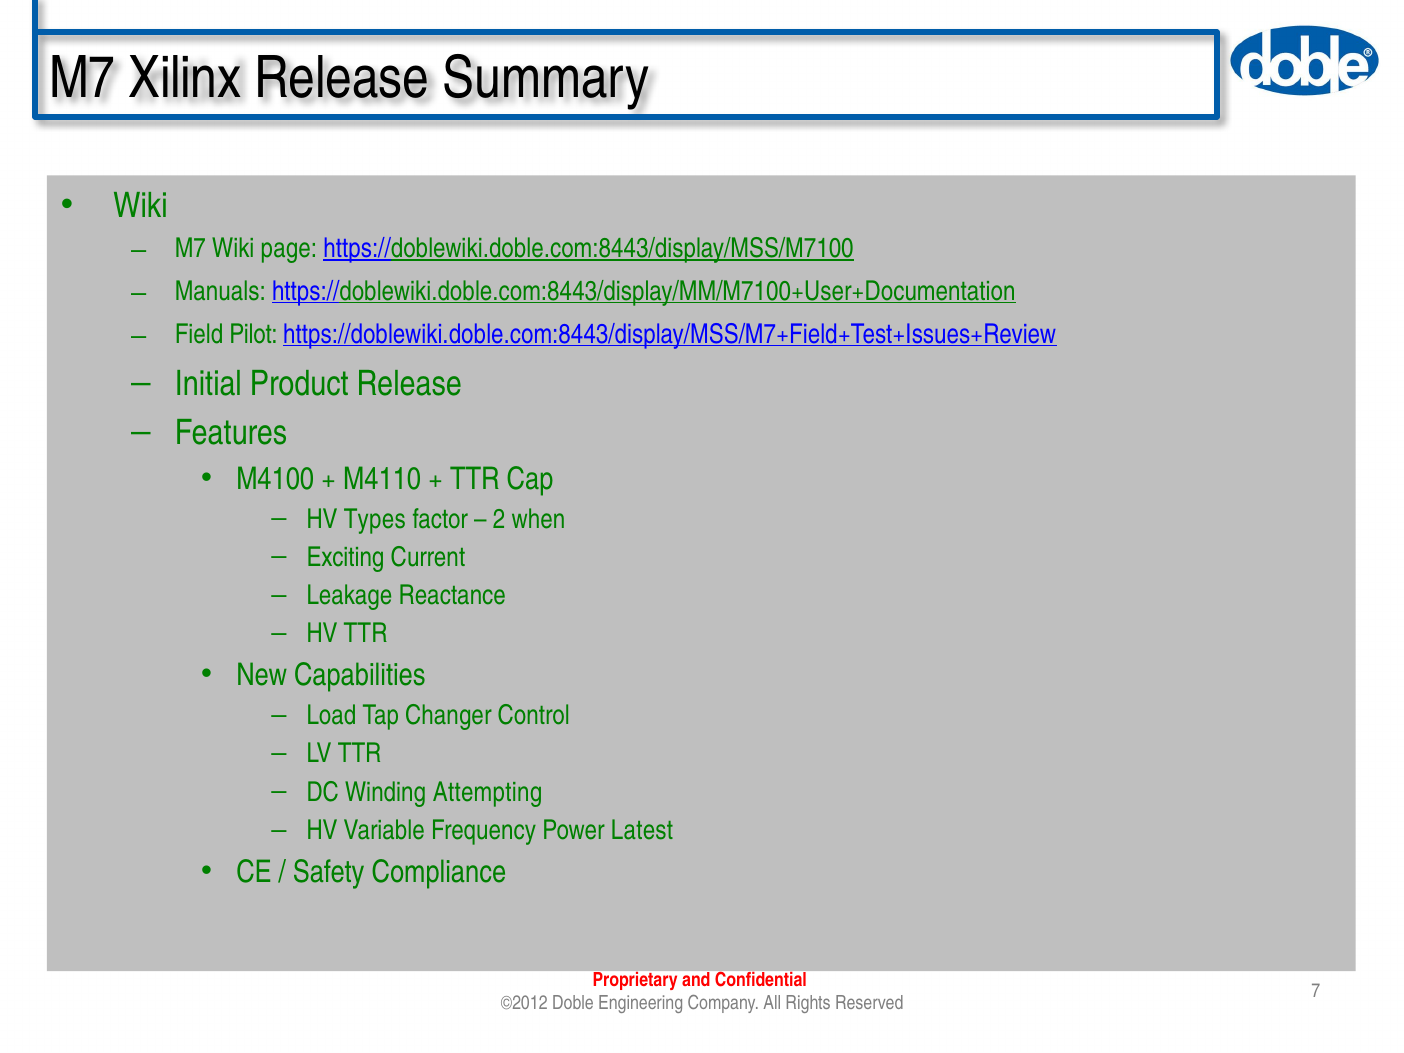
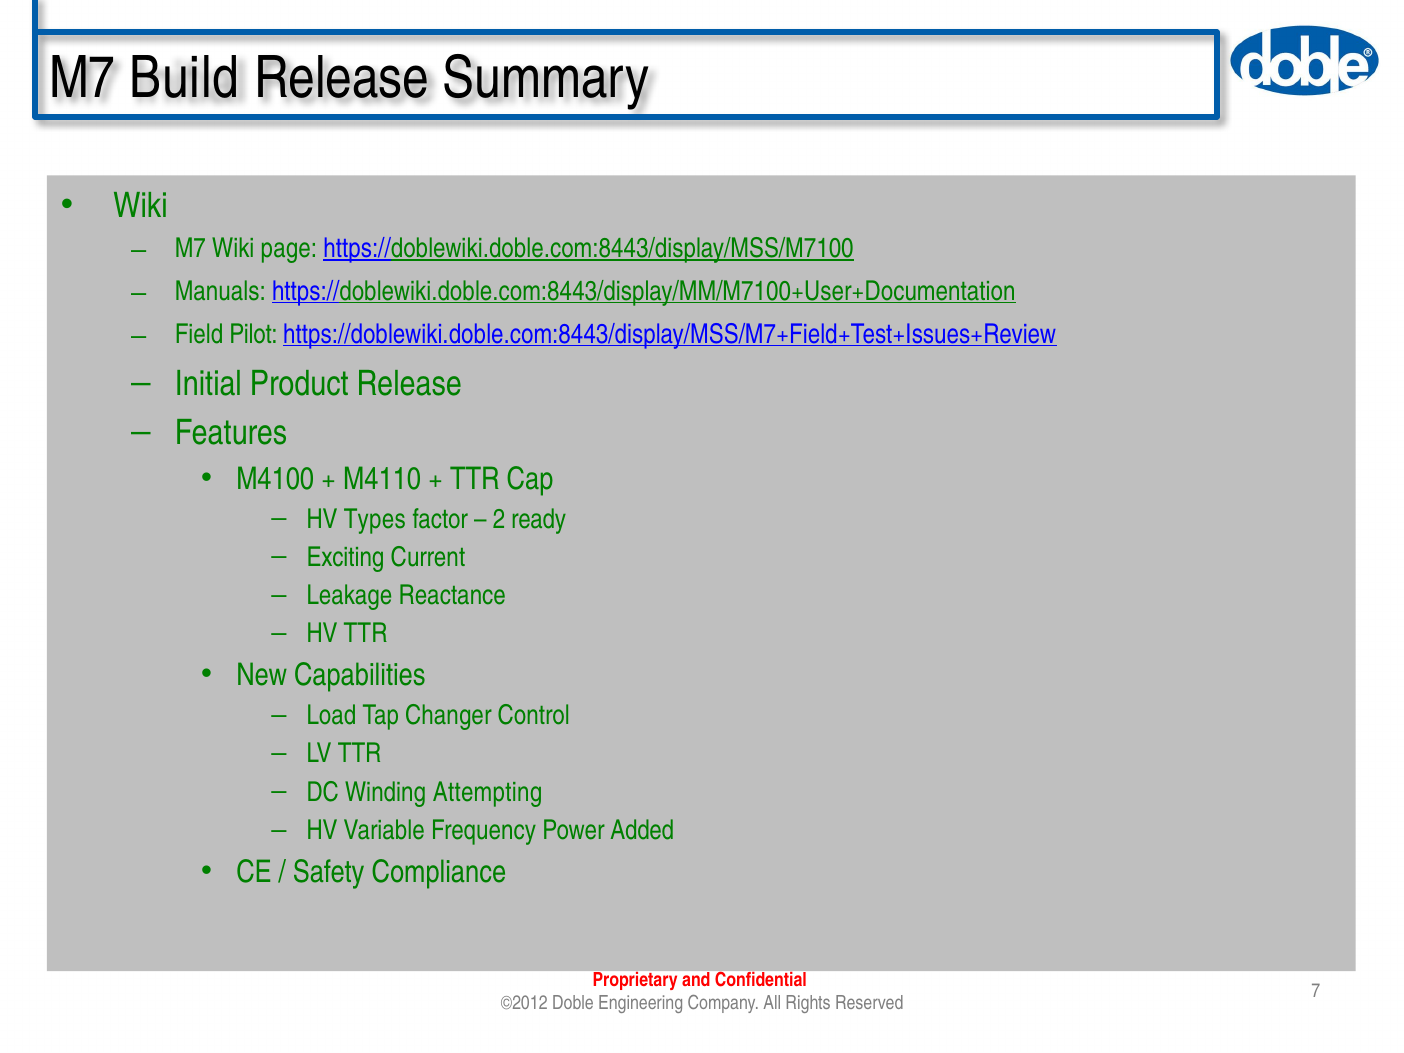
Xilinx: Xilinx -> Build
when: when -> ready
Latest: Latest -> Added
